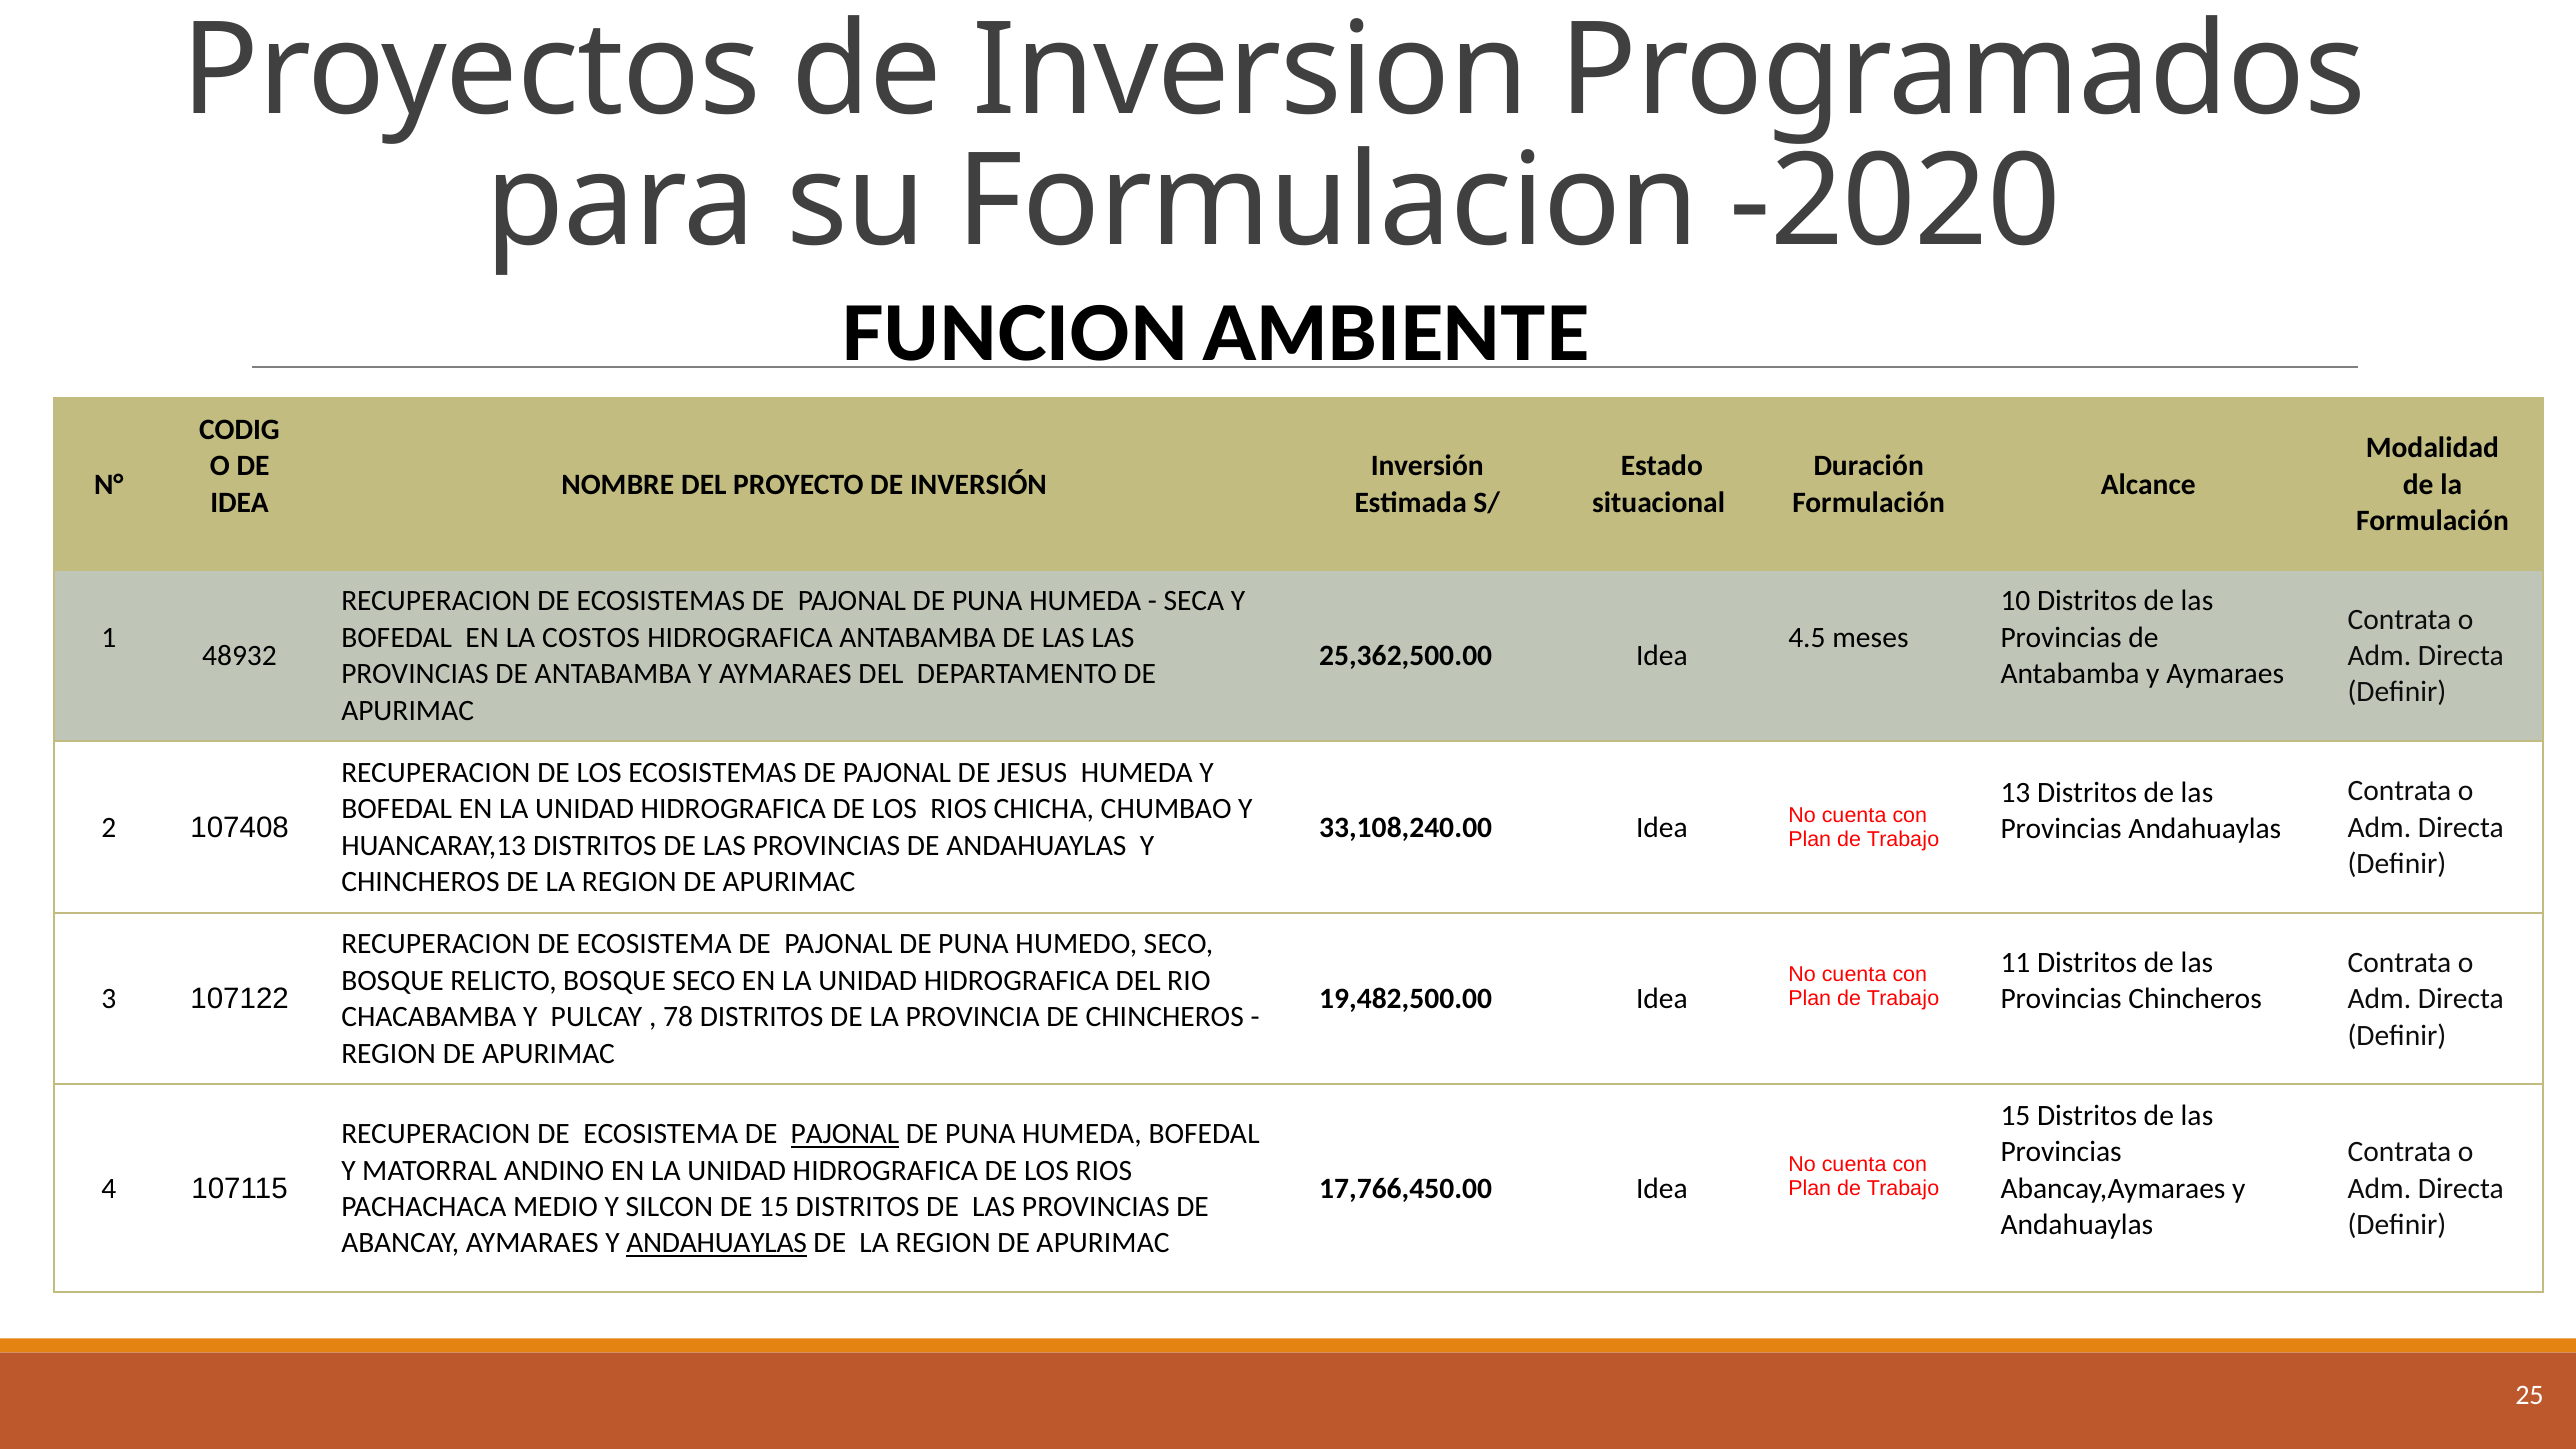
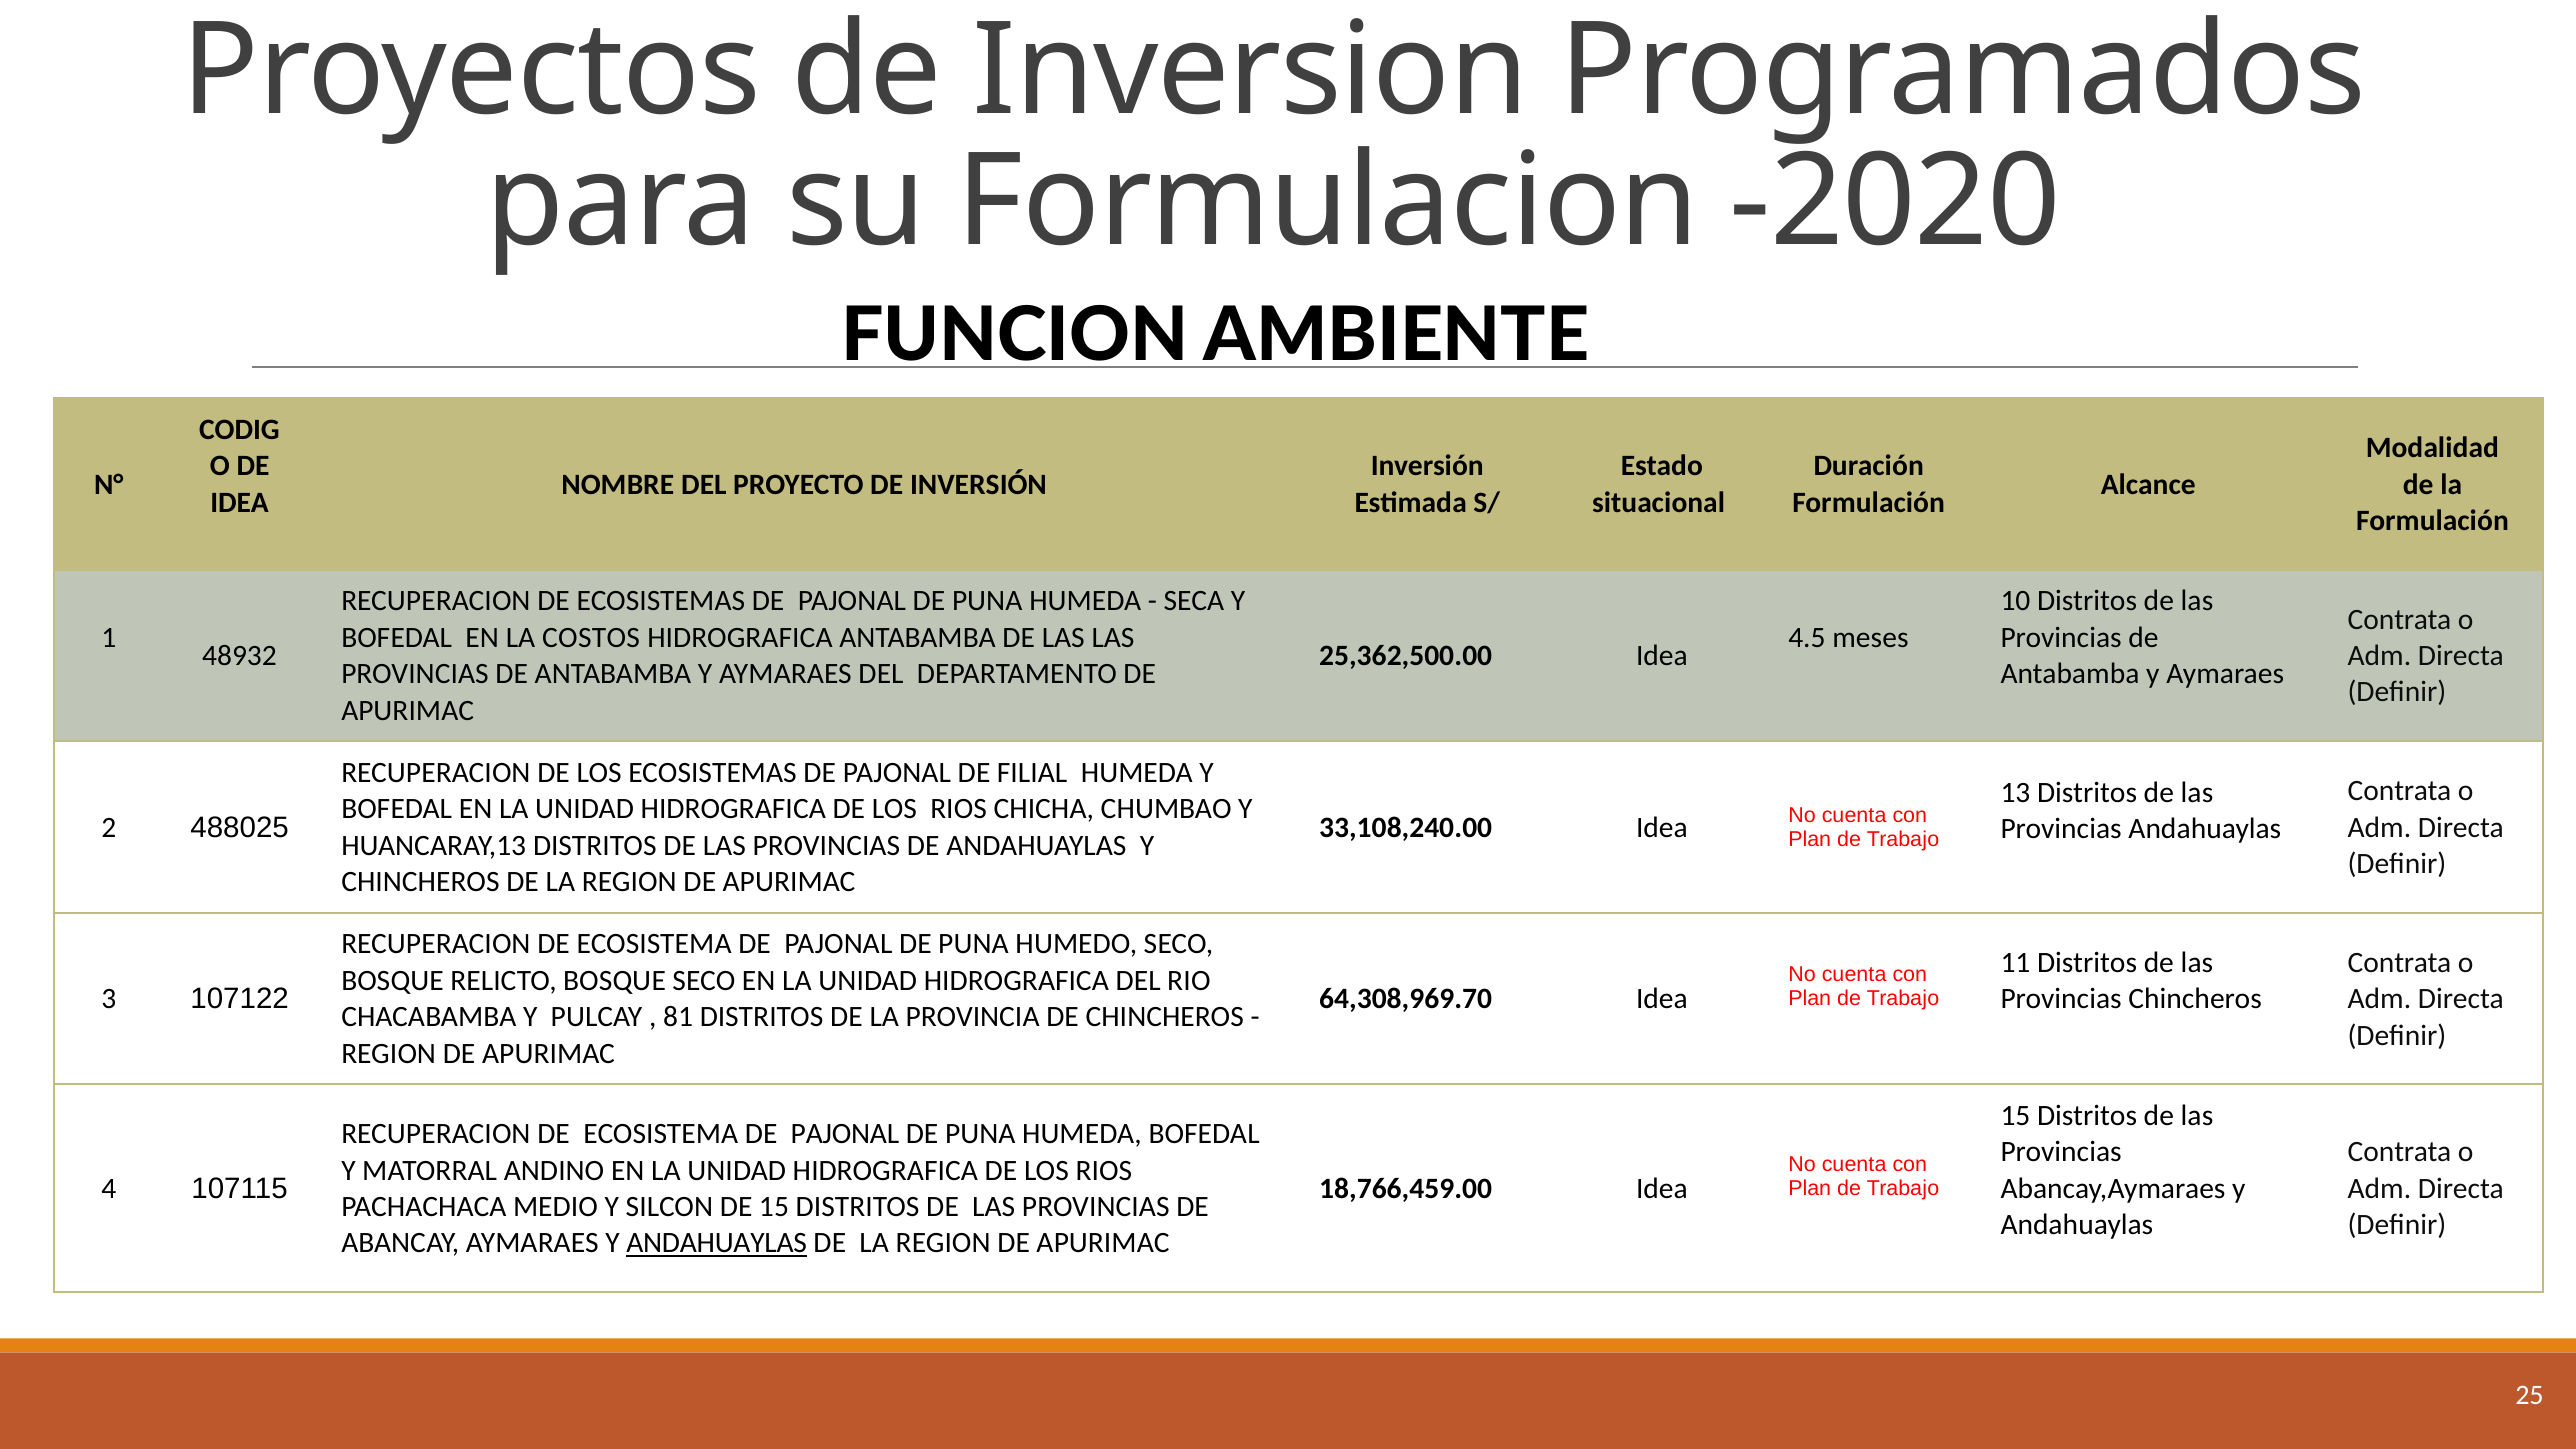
JESUS: JESUS -> FILIAL
107408: 107408 -> 488025
19,482,500.00: 19,482,500.00 -> 64,308,969.70
78: 78 -> 81
PAJONAL at (845, 1134) underline: present -> none
17,766,450.00: 17,766,450.00 -> 18,766,459.00
